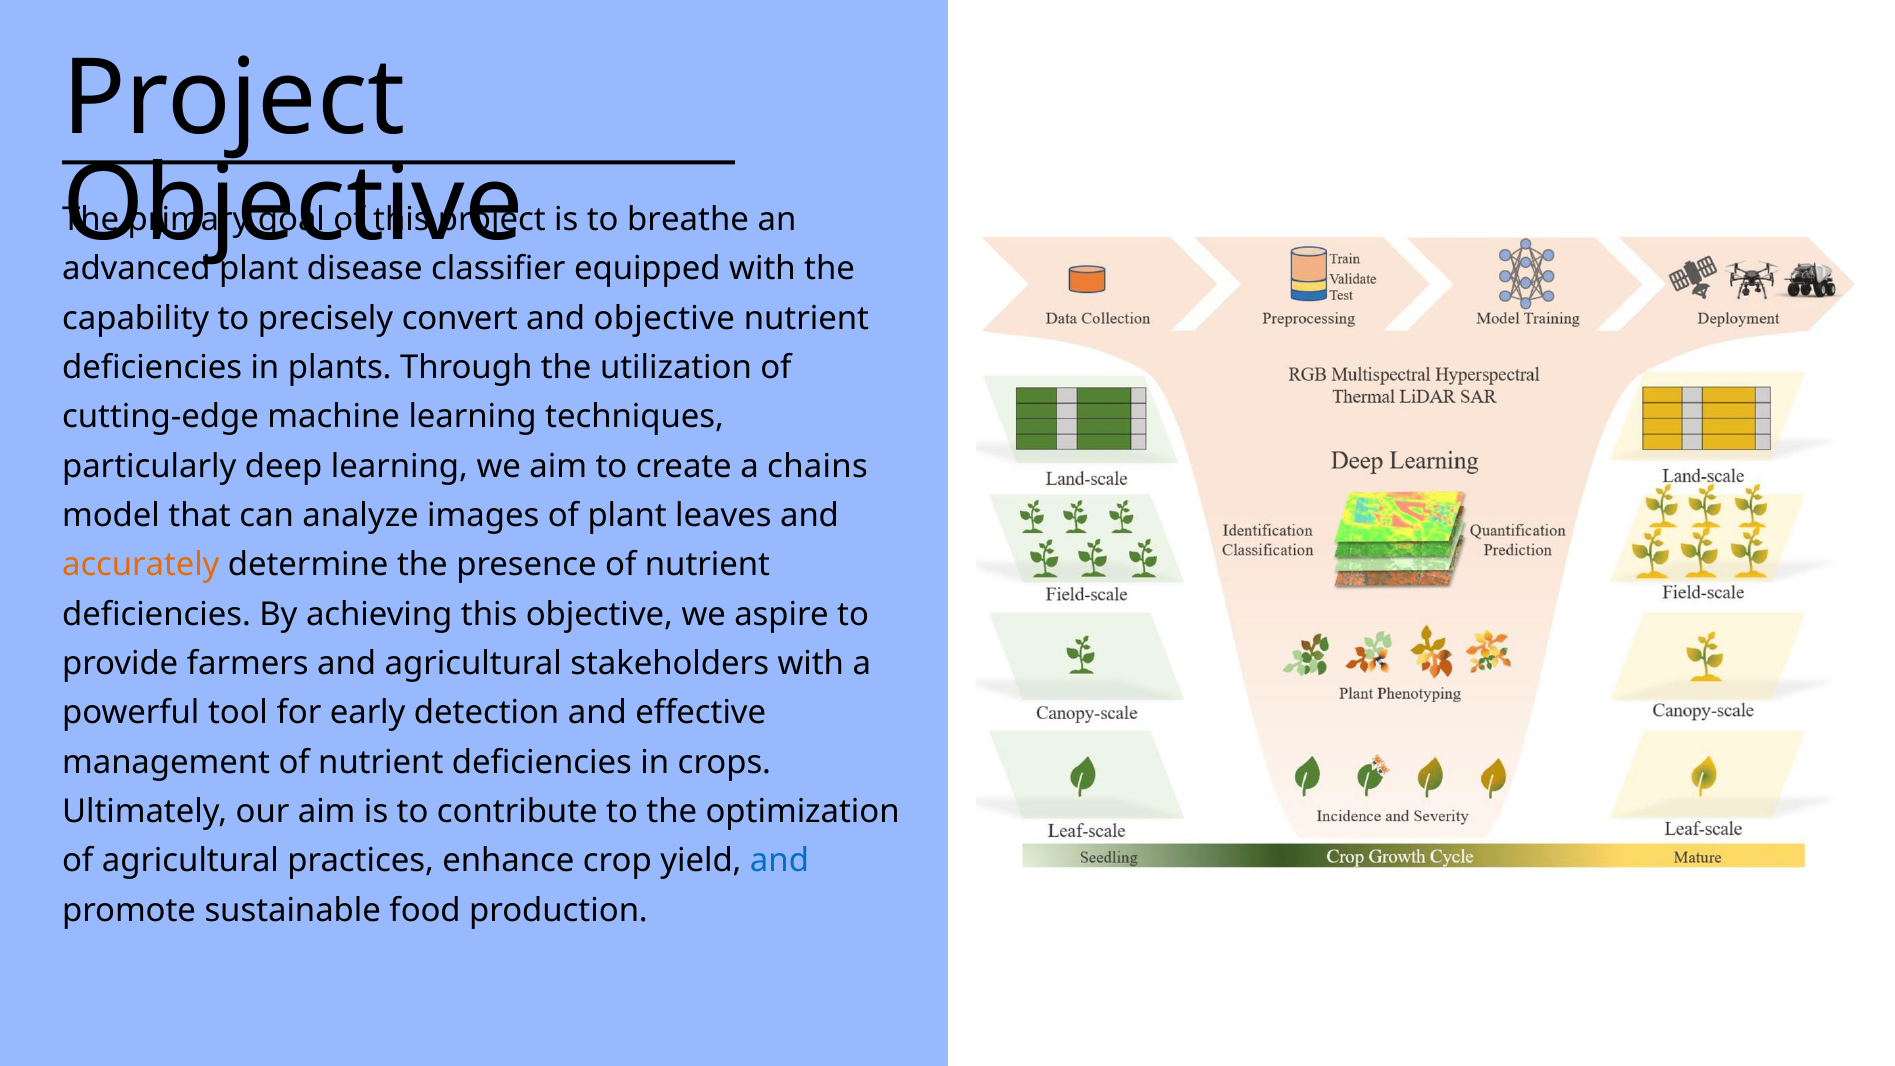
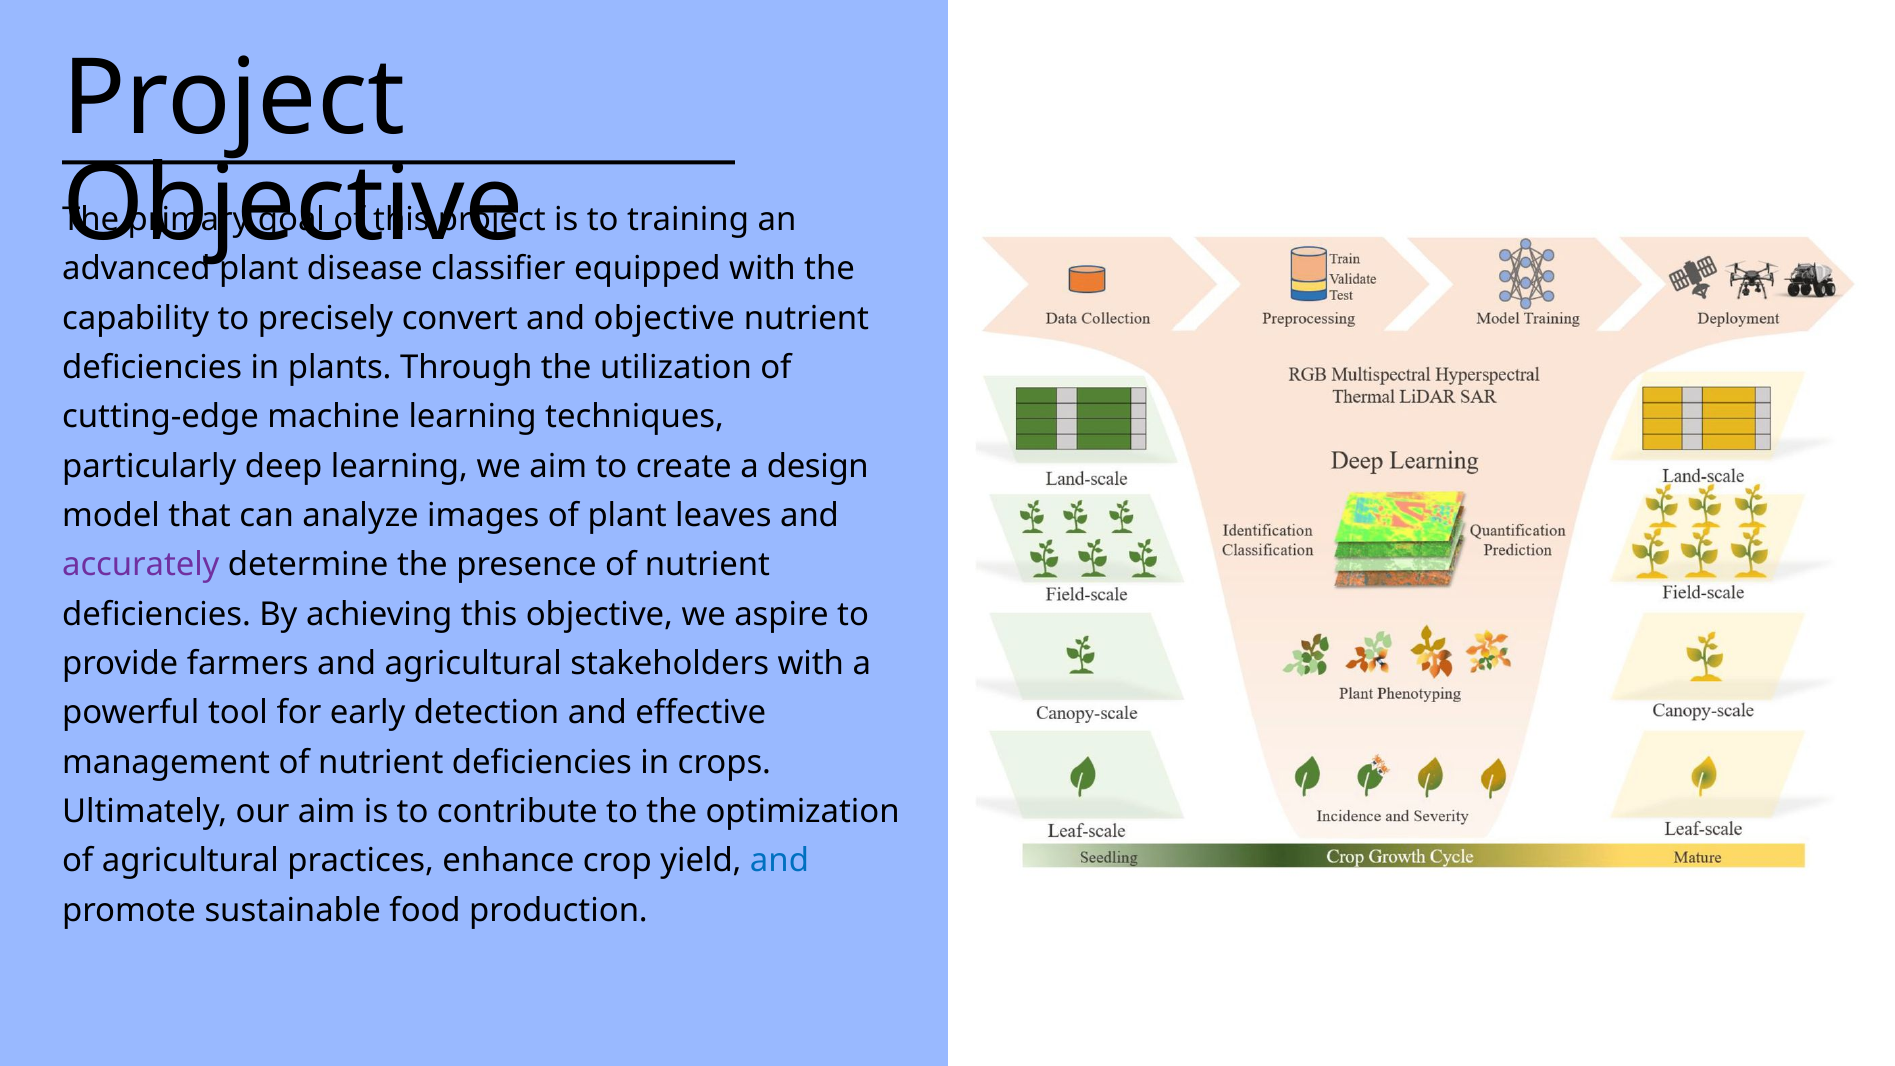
breathe: breathe -> training
chains: chains -> design
accurately colour: orange -> purple
